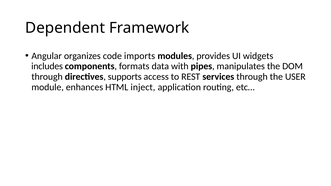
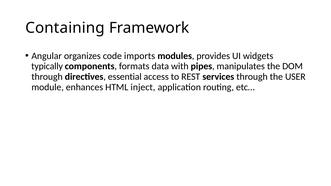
Dependent: Dependent -> Containing
includes: includes -> typically
supports: supports -> essential
